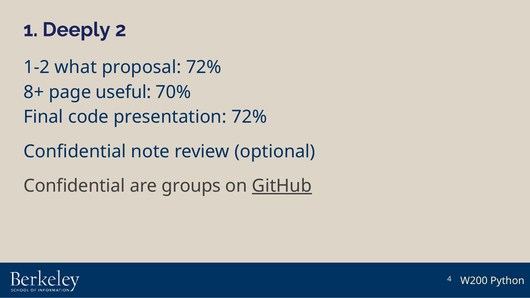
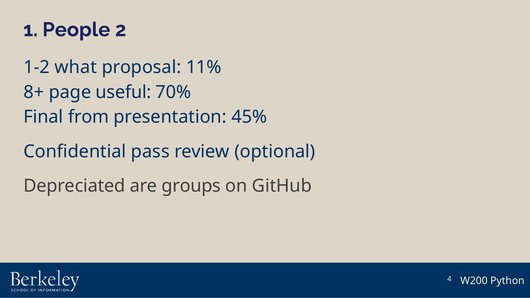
Deeply: Deeply -> People
proposal 72%: 72% -> 11%
code: code -> from
presentation 72%: 72% -> 45%
note: note -> pass
Confidential at (74, 186): Confidential -> Depreciated
GitHub underline: present -> none
